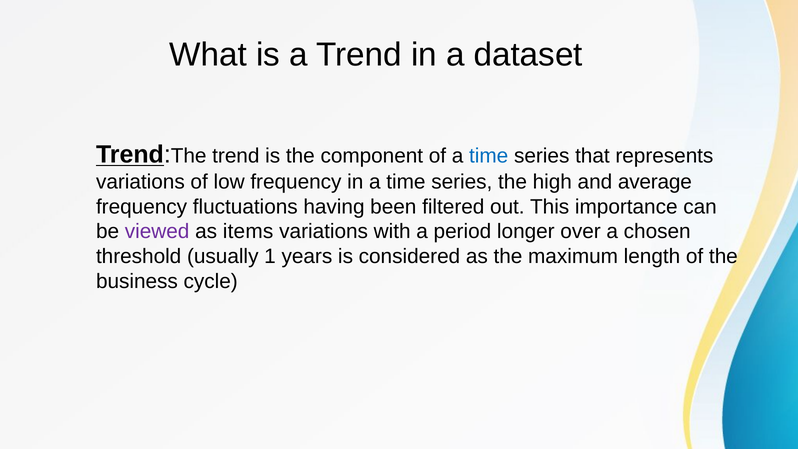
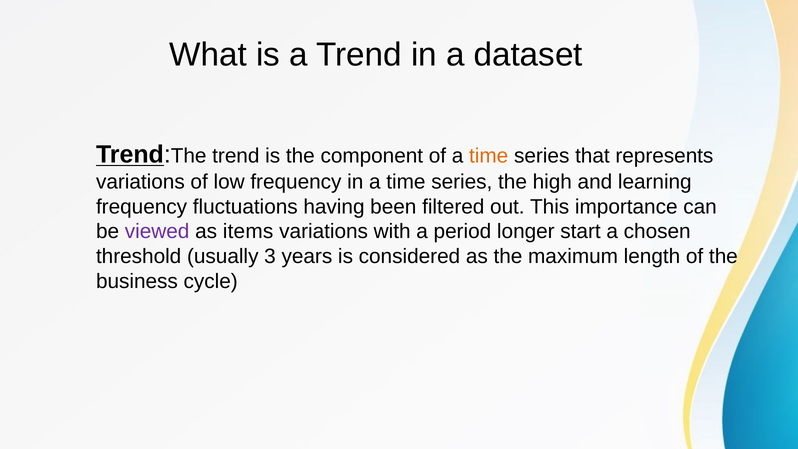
time at (489, 156) colour: blue -> orange
average: average -> learning
over: over -> start
1: 1 -> 3
